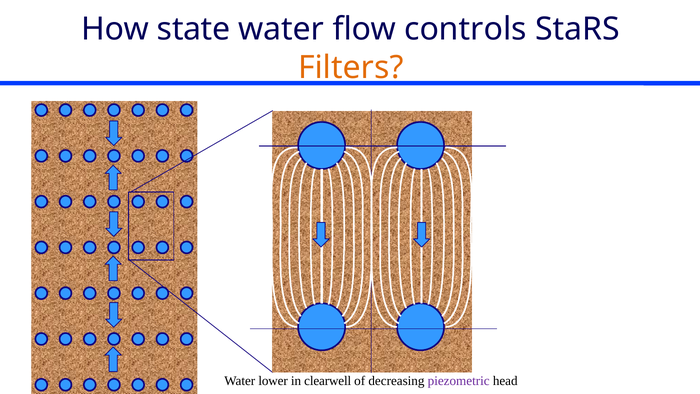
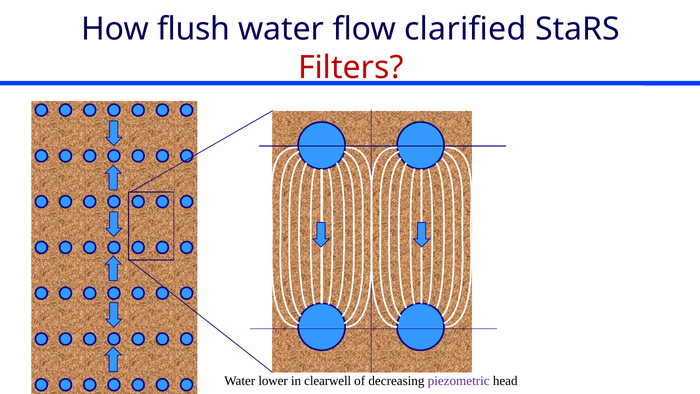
state: state -> flush
controls: controls -> clarified
Filters colour: orange -> red
